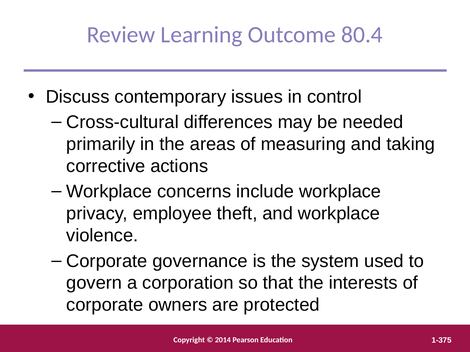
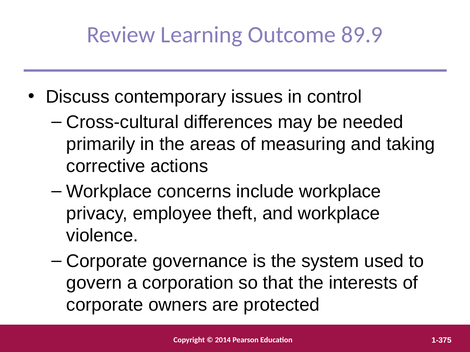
80.4: 80.4 -> 89.9
